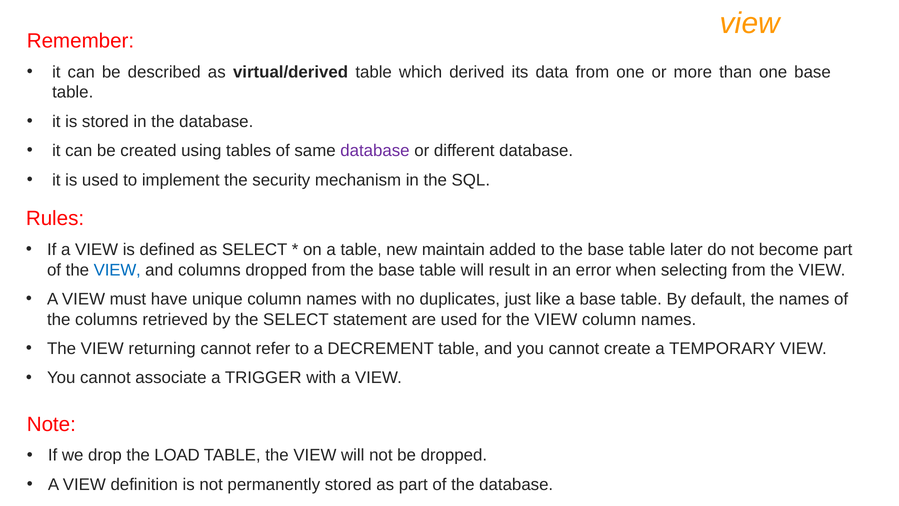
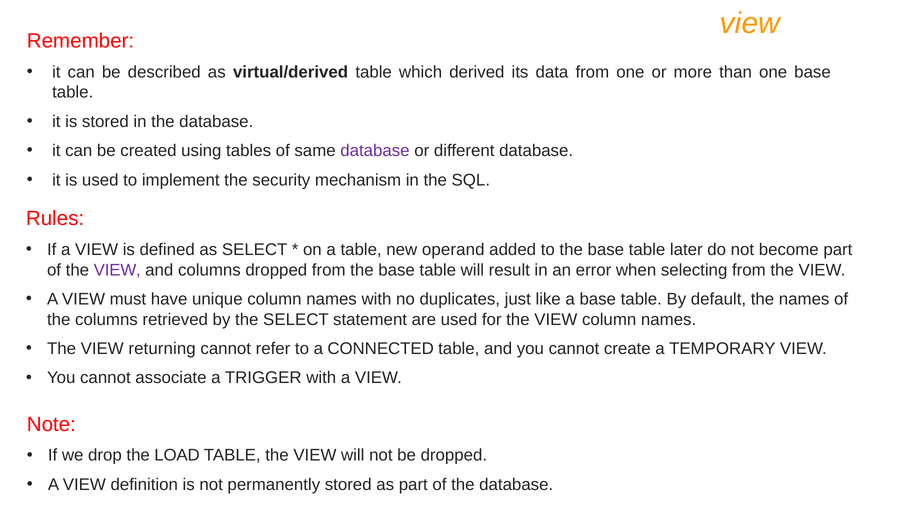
maintain: maintain -> operand
VIEW at (117, 270) colour: blue -> purple
DECREMENT: DECREMENT -> CONNECTED
